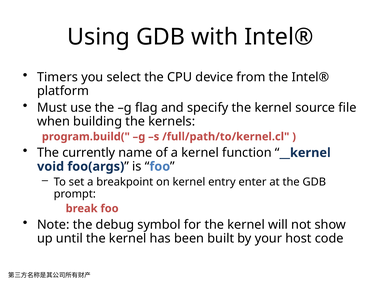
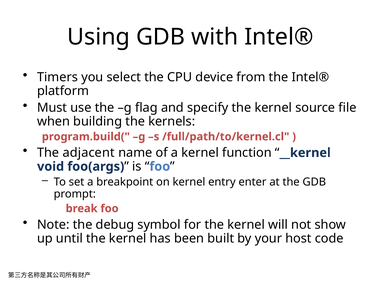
currently: currently -> adjacent
